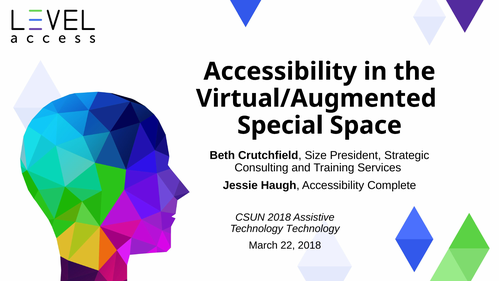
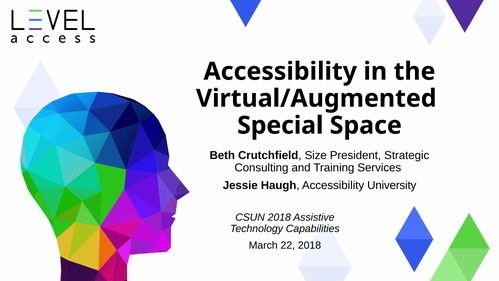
Complete: Complete -> University
Technology Technology: Technology -> Capabilities
